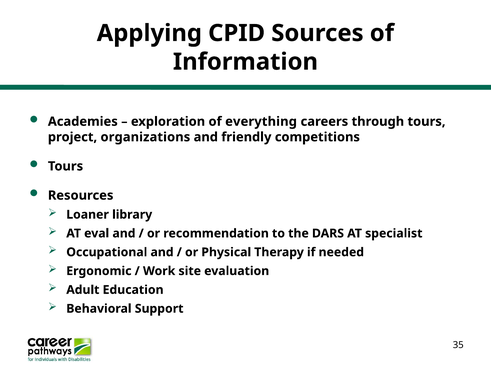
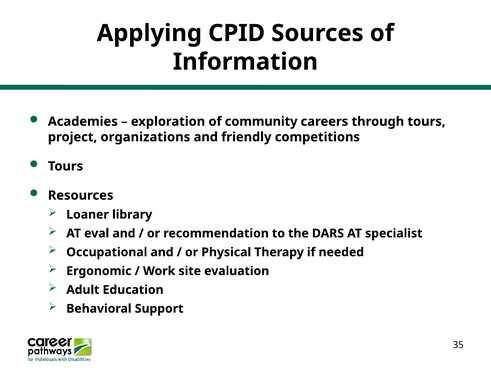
everything: everything -> community
